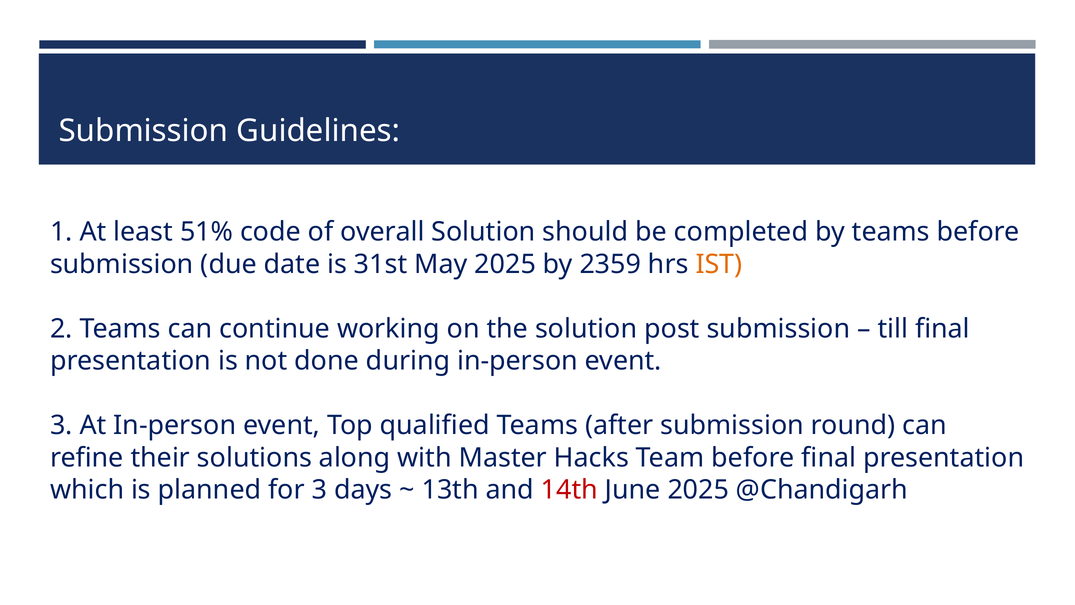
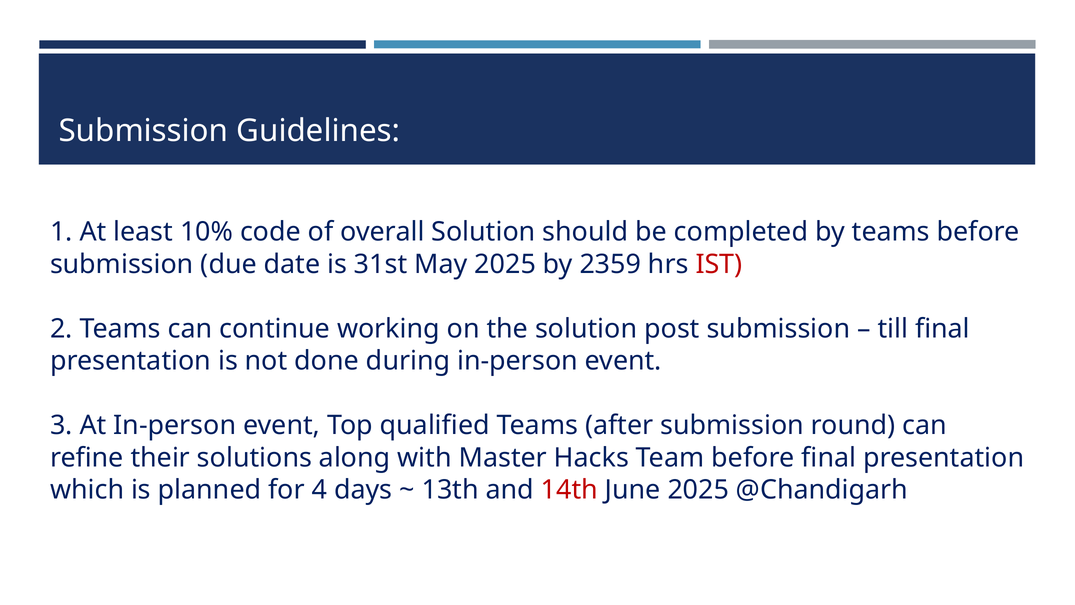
51%: 51% -> 10%
IST colour: orange -> red
for 3: 3 -> 4
